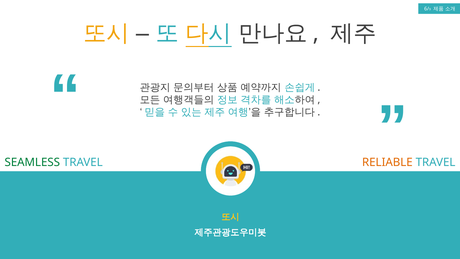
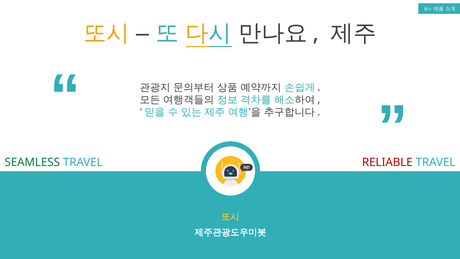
RELIABLE colour: orange -> red
